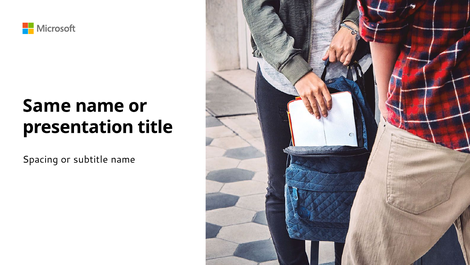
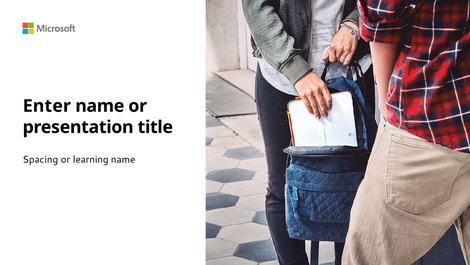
Same: Same -> Enter
subtitle: subtitle -> learning
